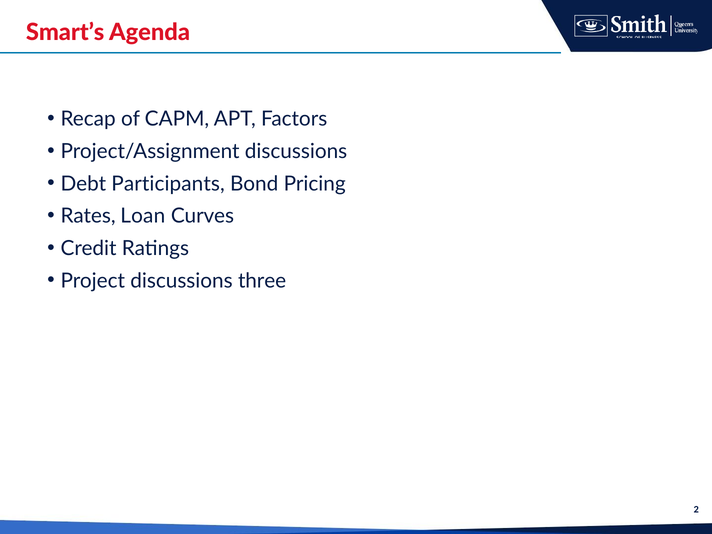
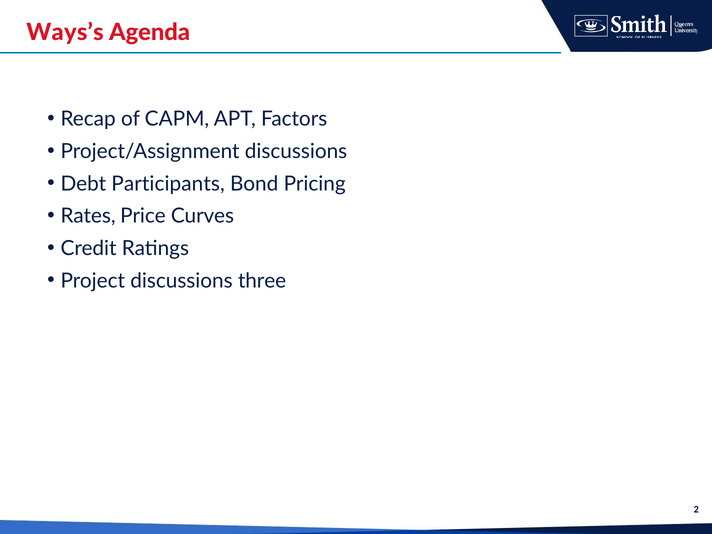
Smart’s: Smart’s -> Ways’s
Loan: Loan -> Price
